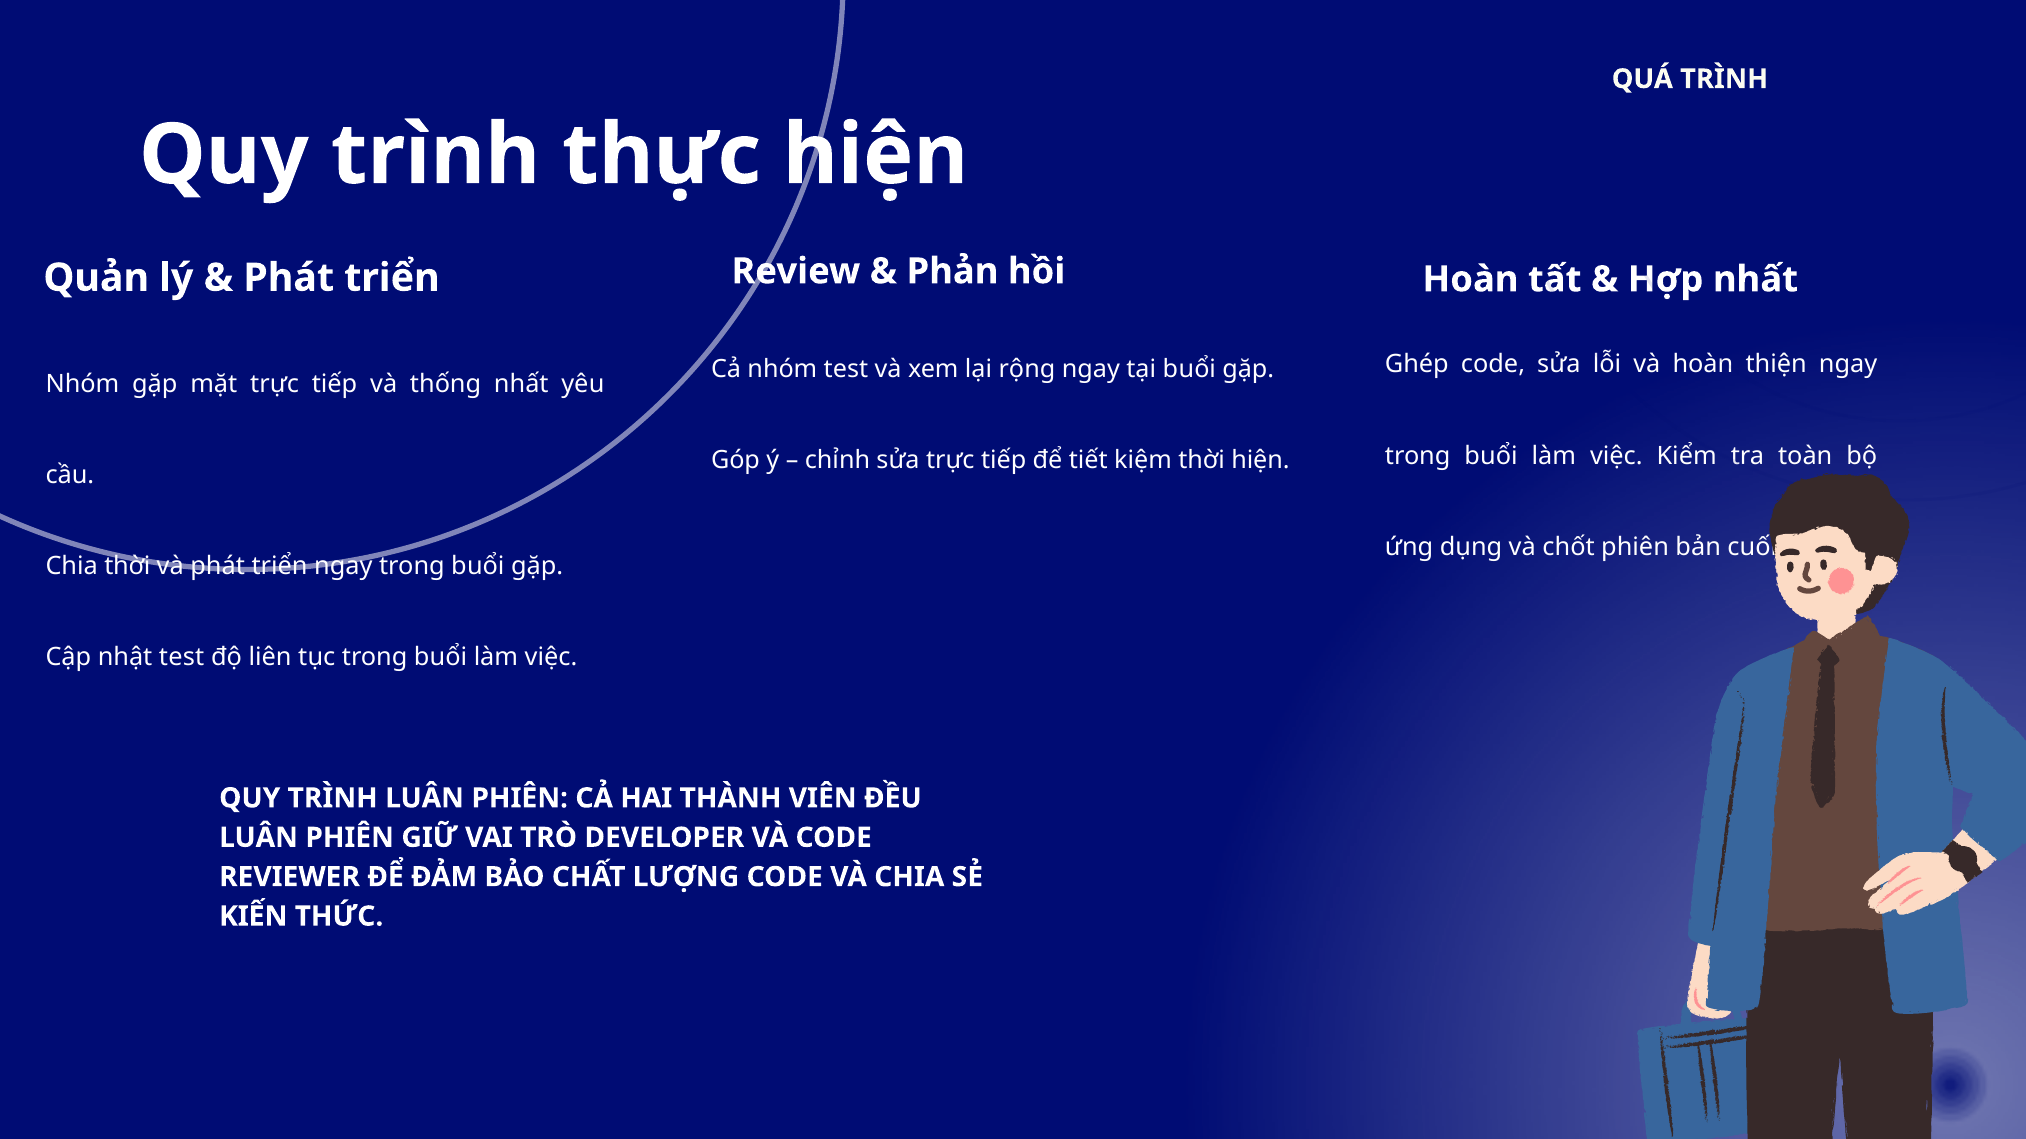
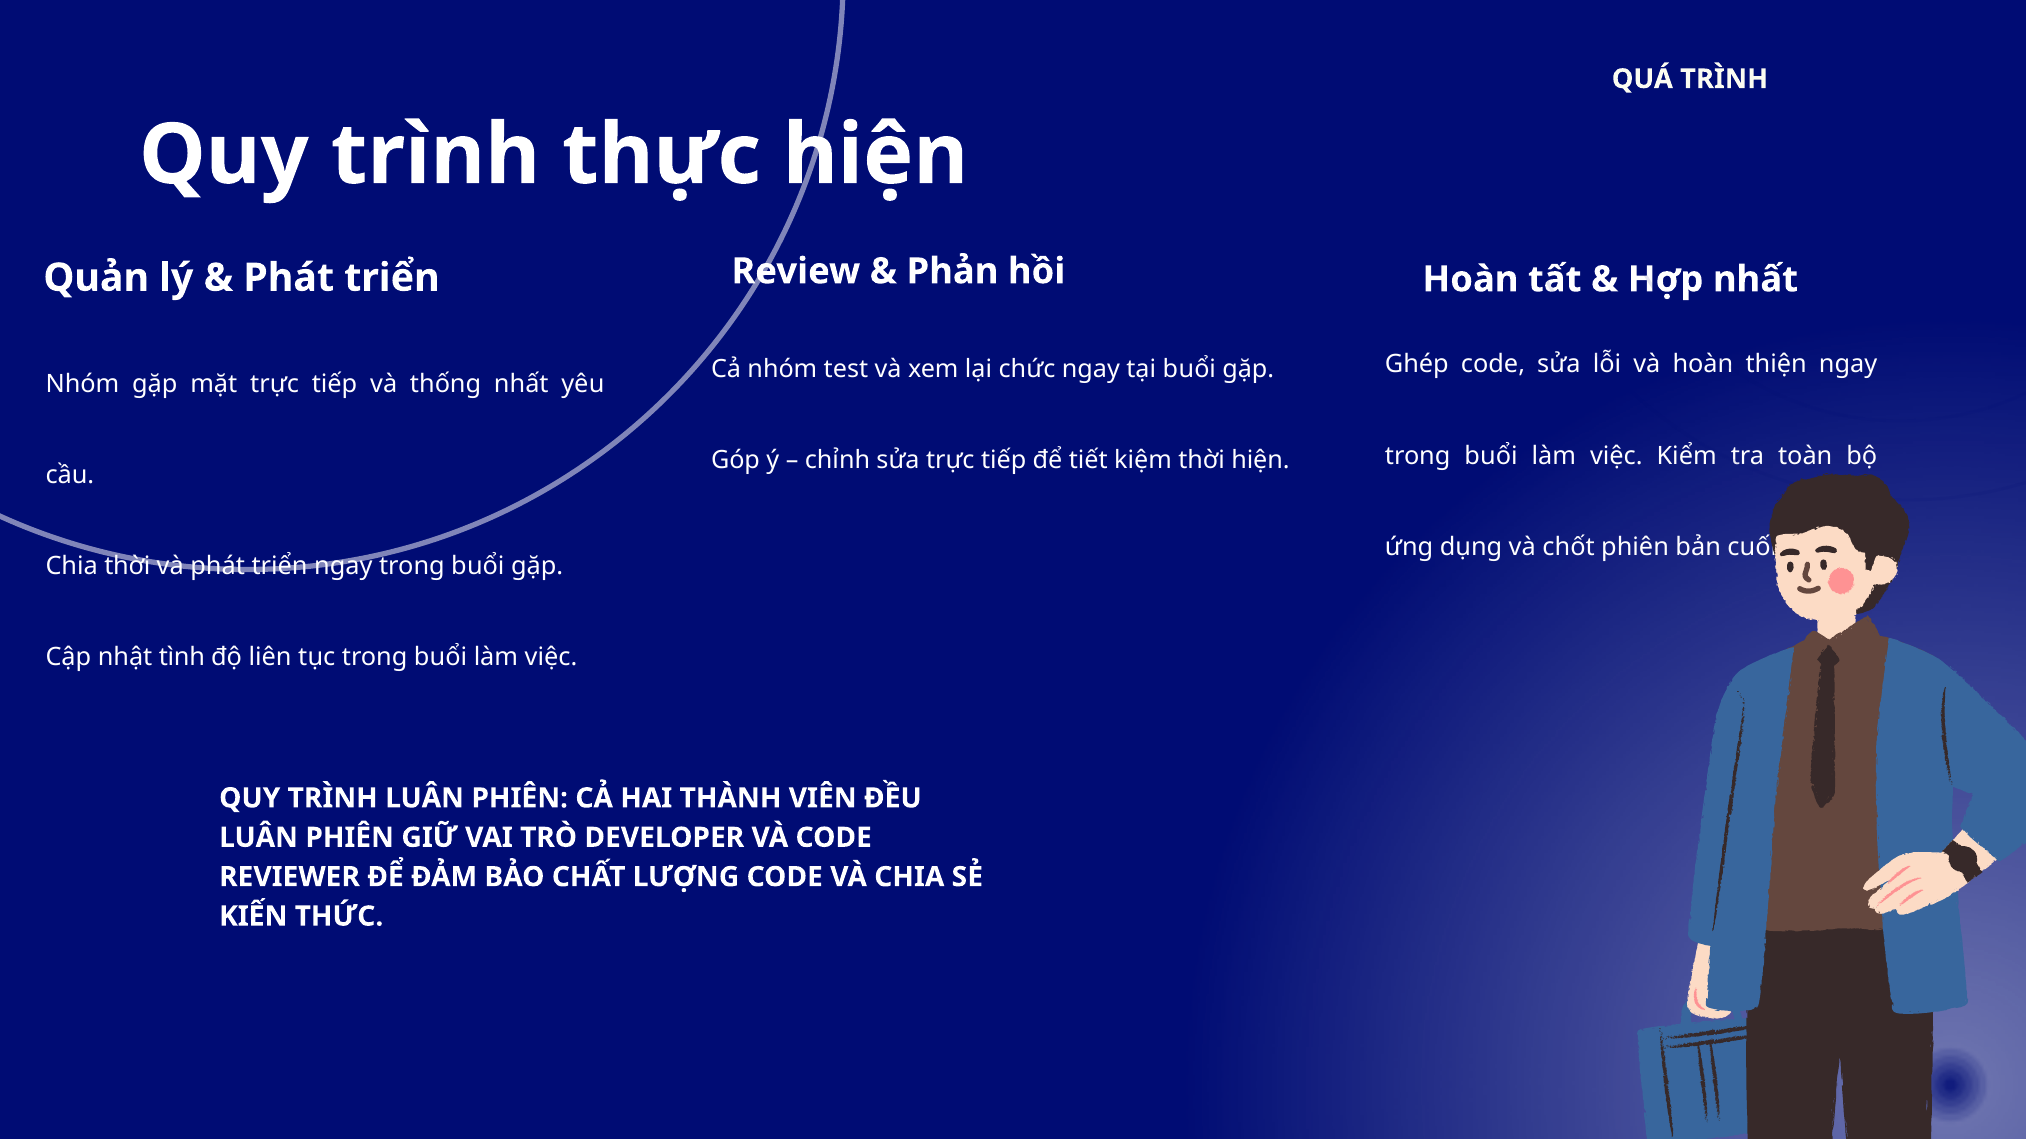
rộng: rộng -> chức
nhật test: test -> tình
